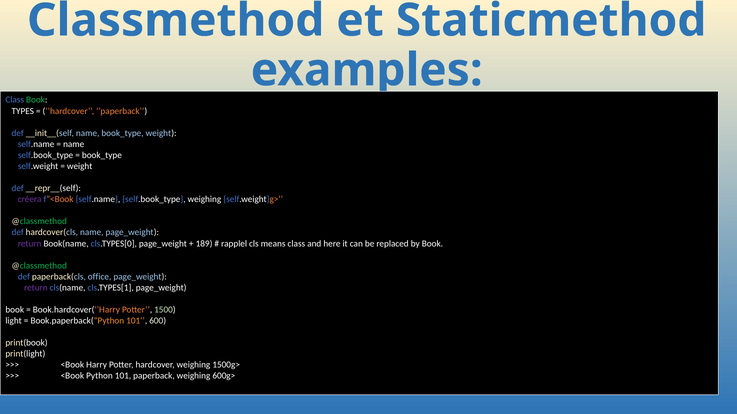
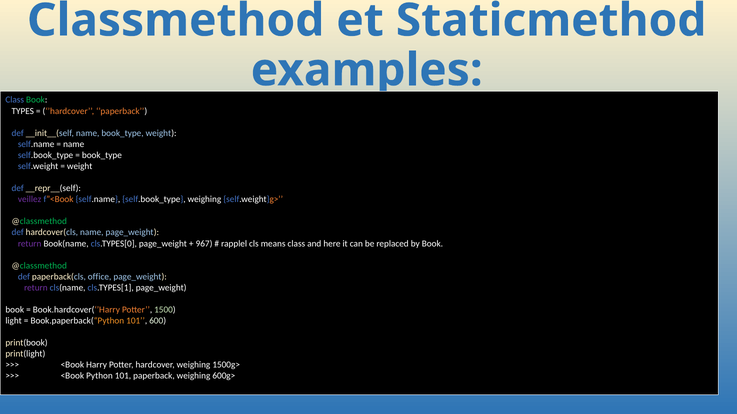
créera: créera -> veillez
189: 189 -> 967
